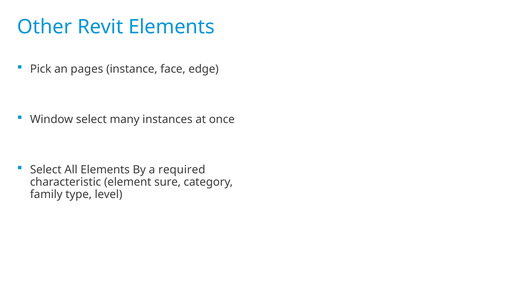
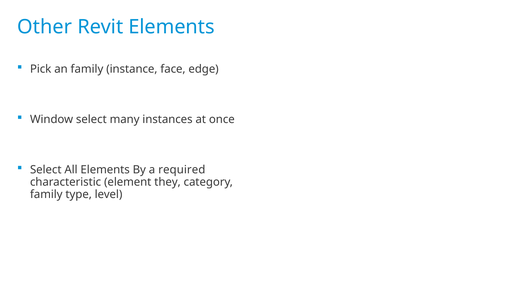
an pages: pages -> family
sure: sure -> they
